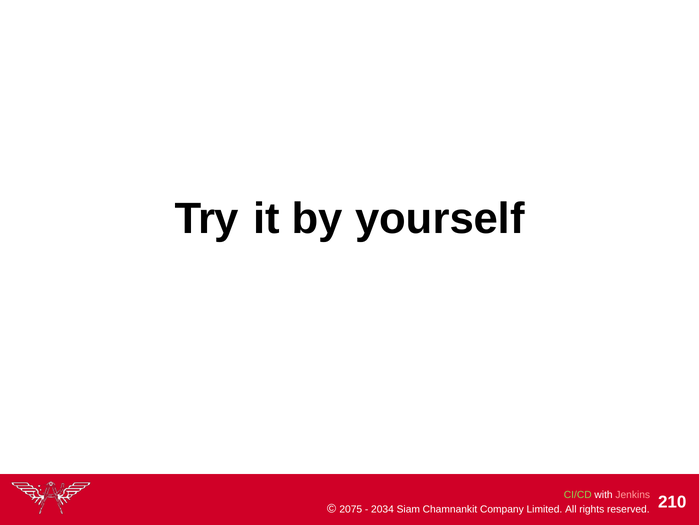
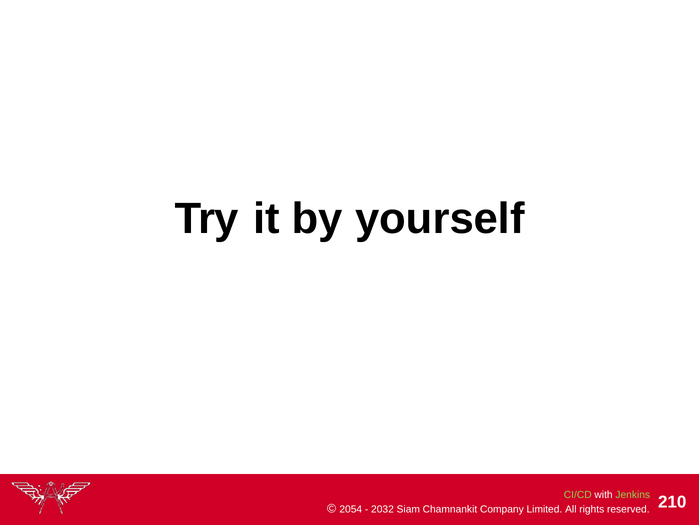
Jenkins colour: pink -> light green
2075: 2075 -> 2054
2034: 2034 -> 2032
